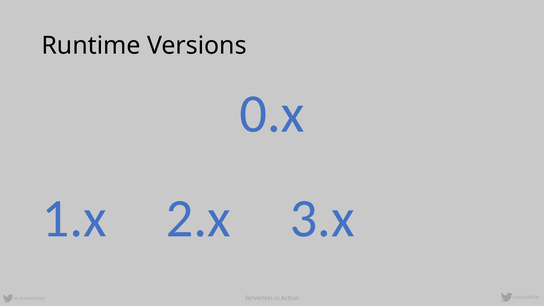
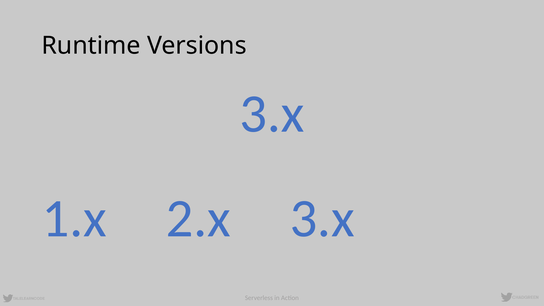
0.x at (272, 114): 0.x -> 3.x
